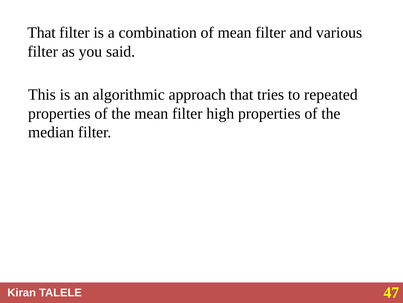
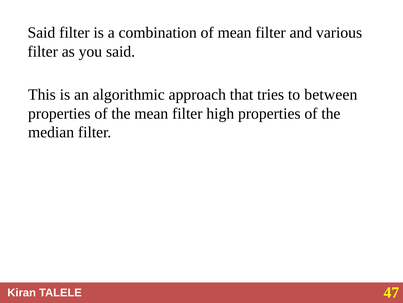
That at (42, 33): That -> Said
repeated: repeated -> between
